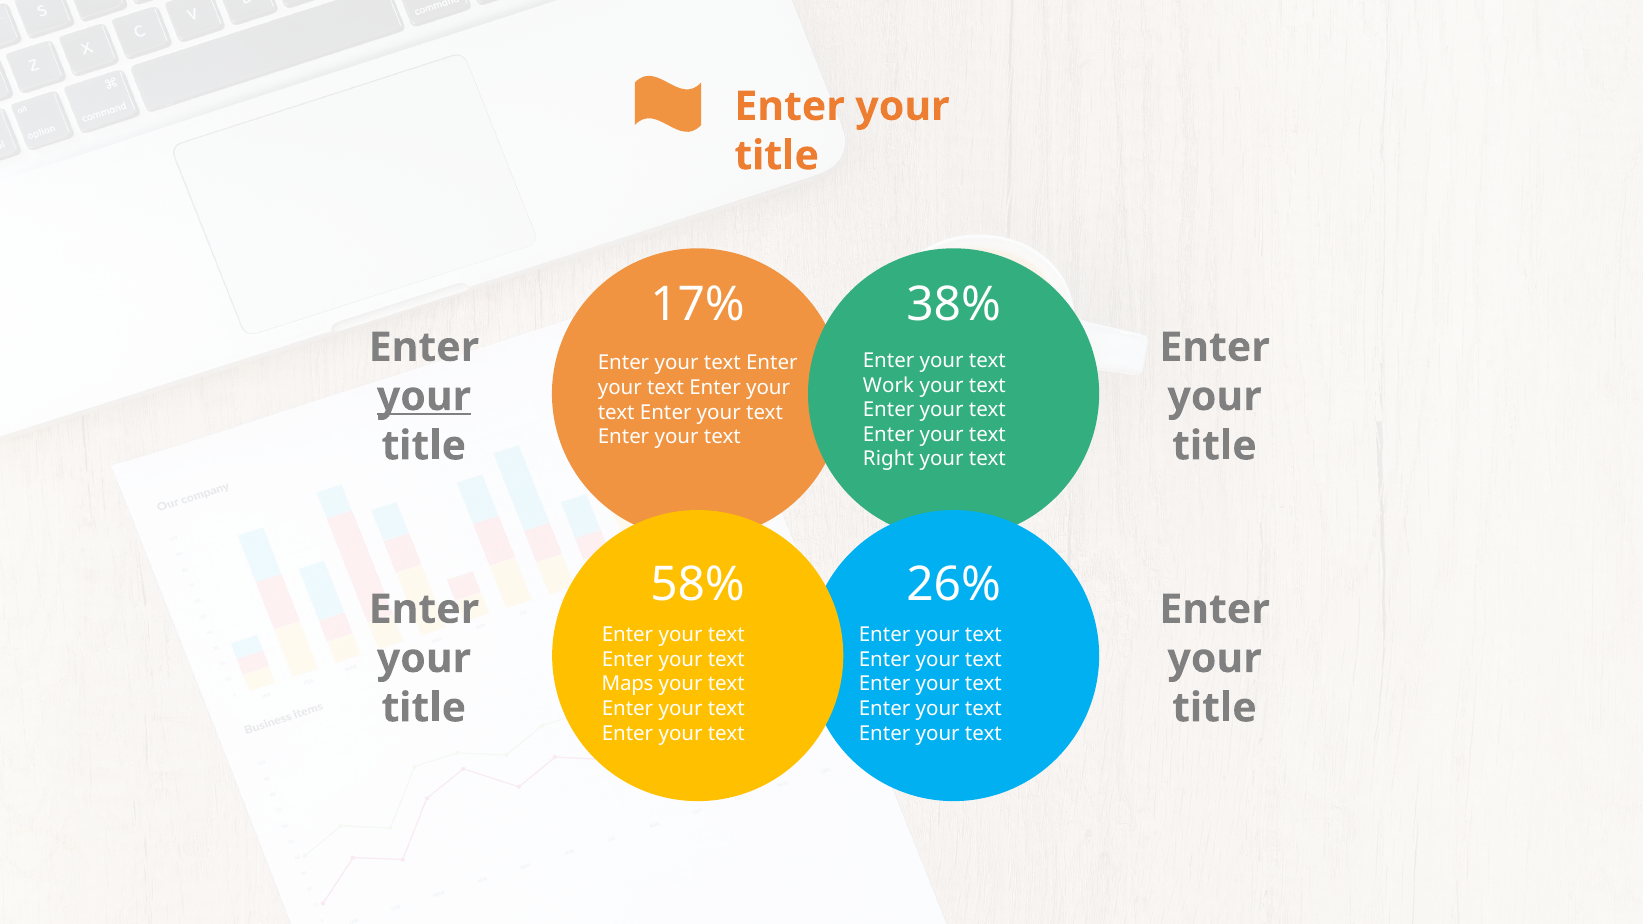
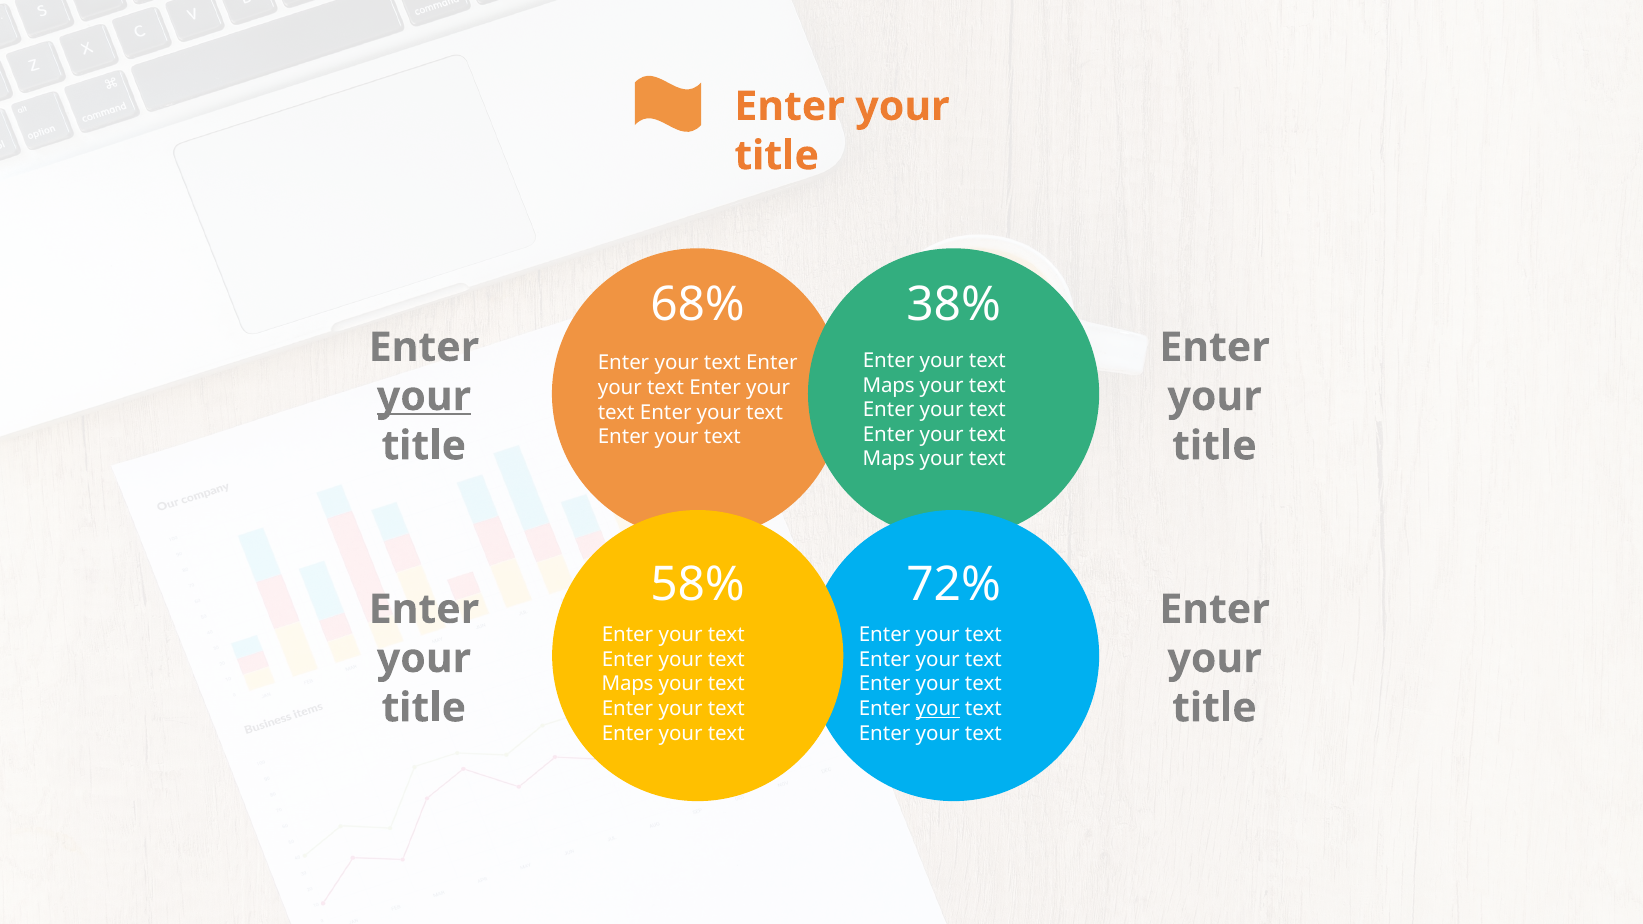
17%: 17% -> 68%
Work at (889, 385): Work -> Maps
Right at (889, 459): Right -> Maps
26%: 26% -> 72%
your at (938, 709) underline: none -> present
